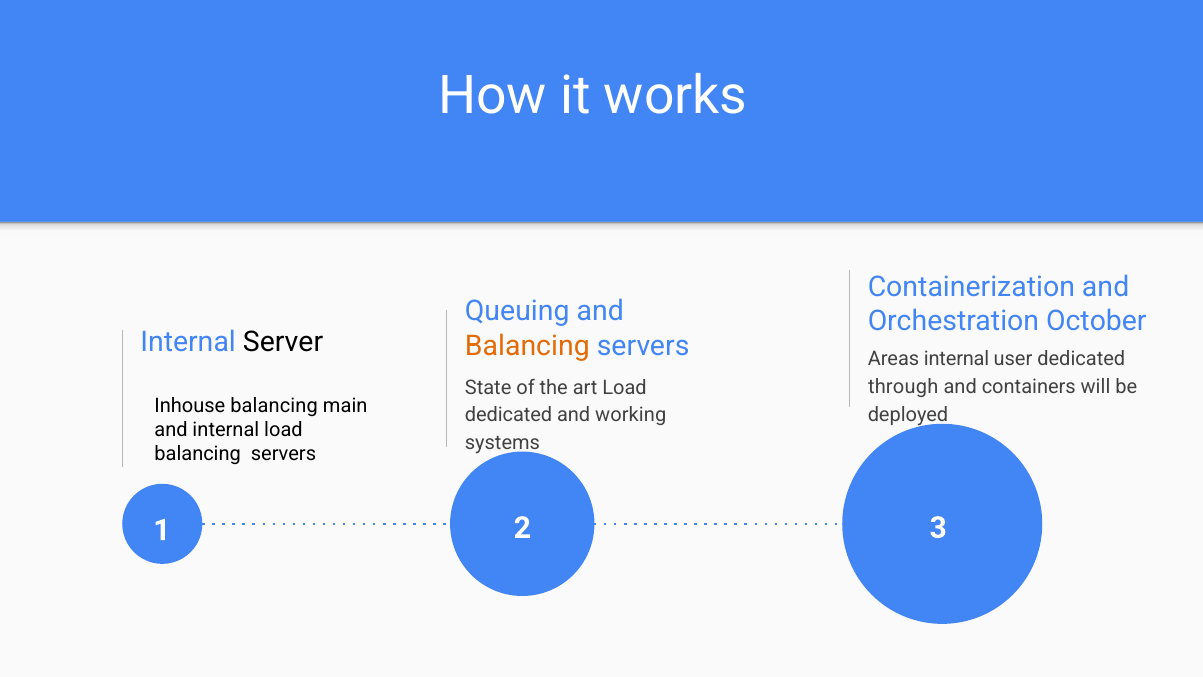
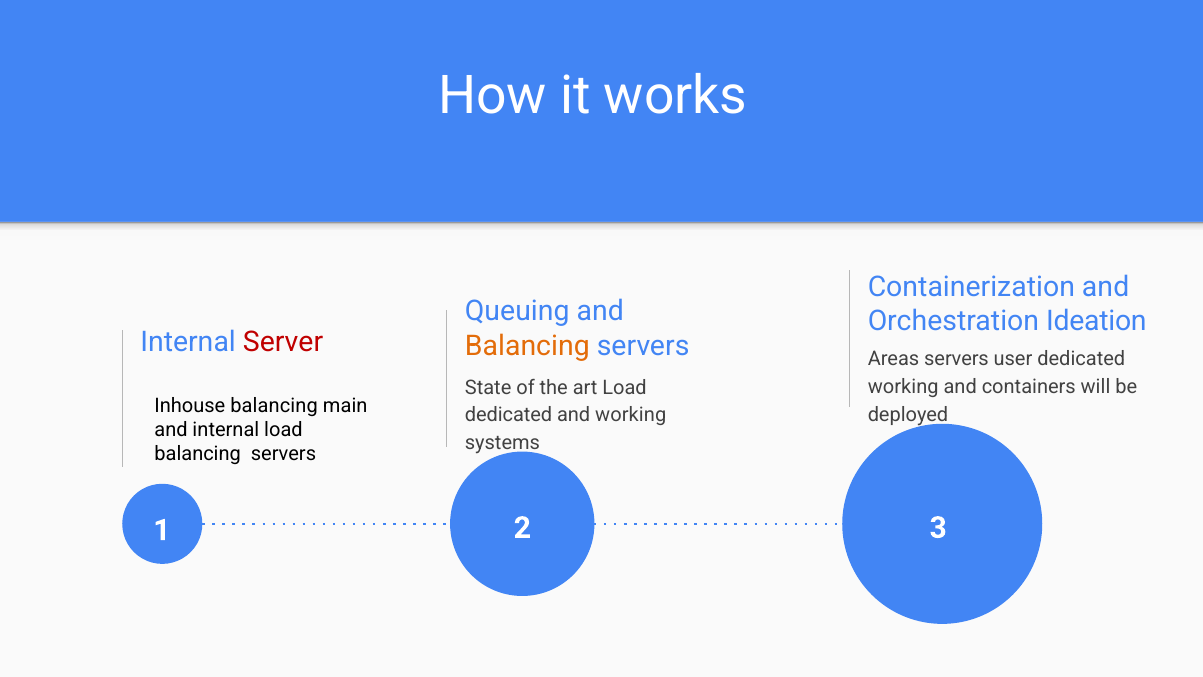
October: October -> Ideation
Server colour: black -> red
Areas internal: internal -> servers
through at (903, 387): through -> working
